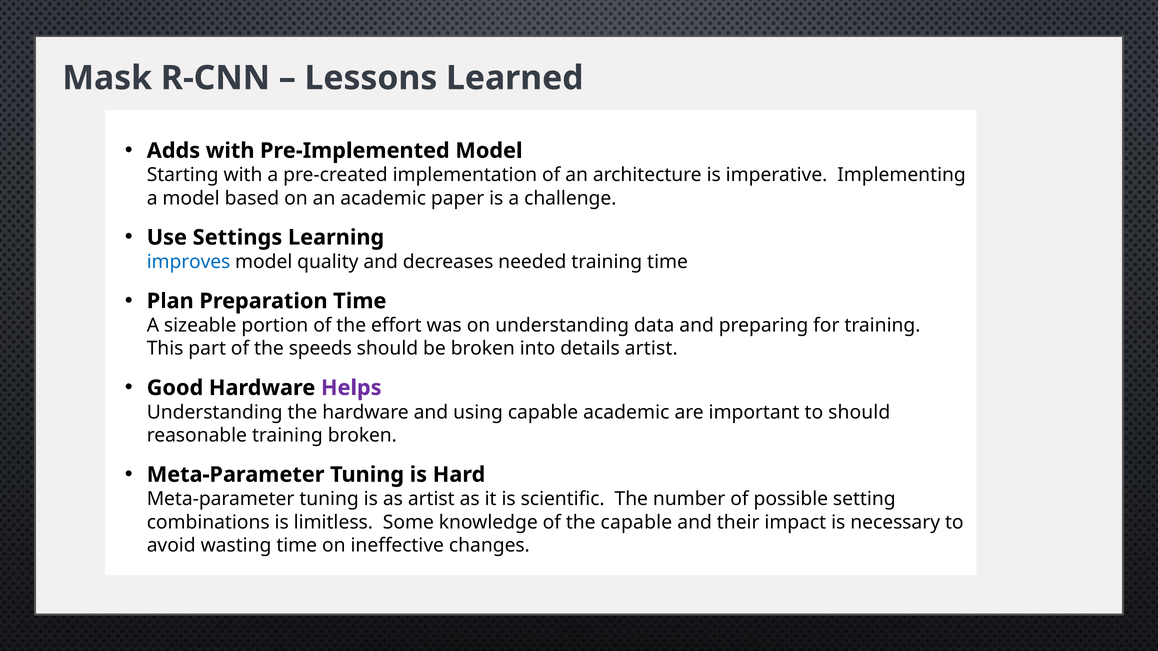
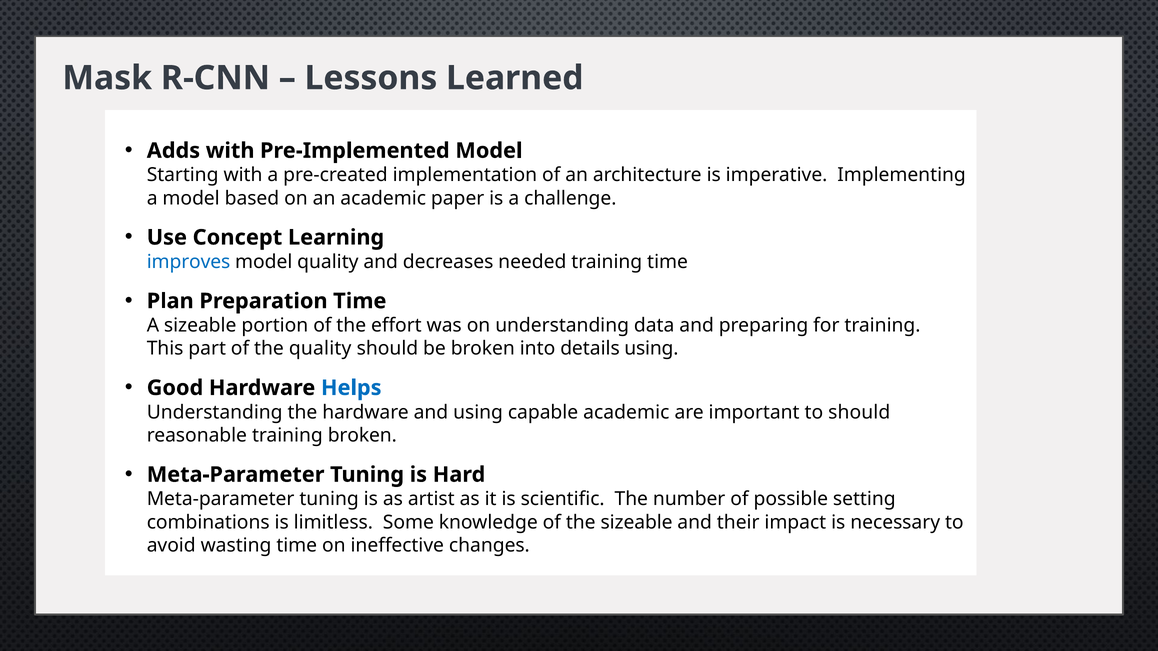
Settings: Settings -> Concept
the speeds: speeds -> quality
details artist: artist -> using
Helps colour: purple -> blue
the capable: capable -> sizeable
